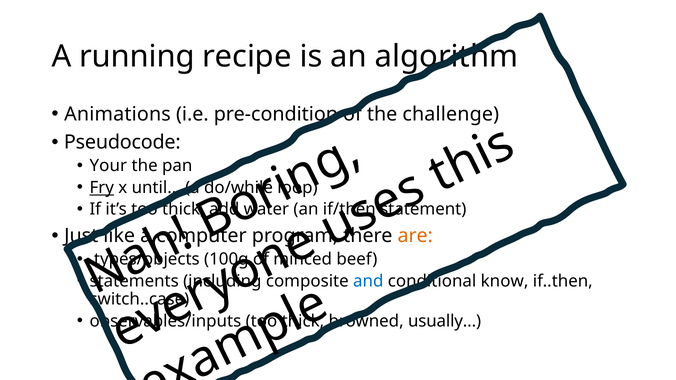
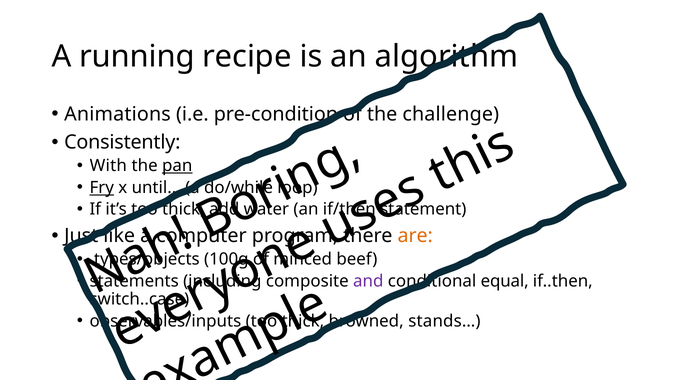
Pseudocode: Pseudocode -> Consistently
Your: Your -> With
pan underline: none -> present
and colour: blue -> purple
know: know -> equal
usually…: usually… -> stands…
